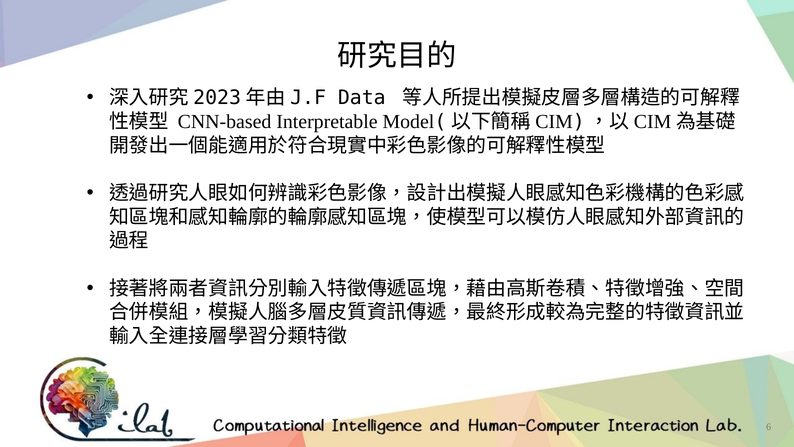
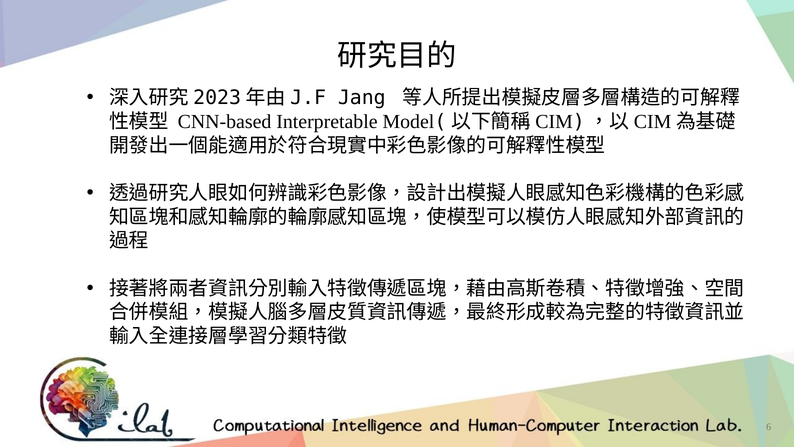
Data: Data -> Jang
